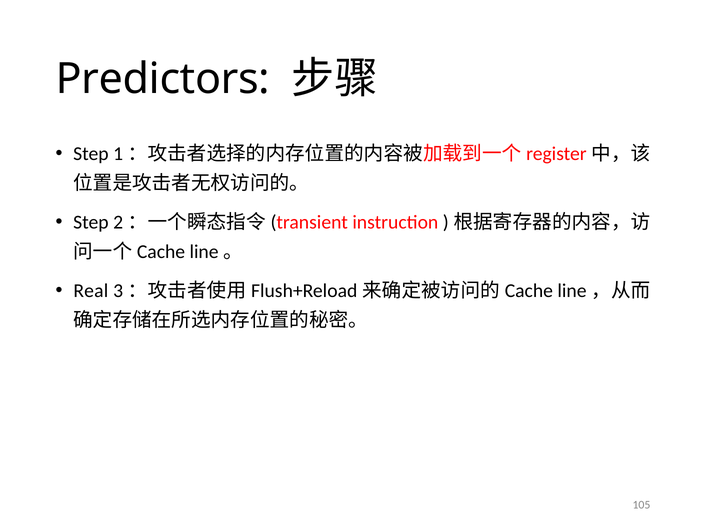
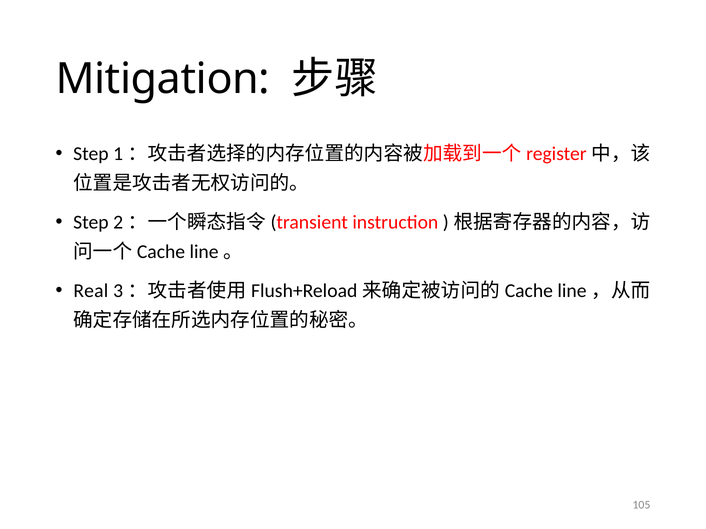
Predictors: Predictors -> Mitigation
